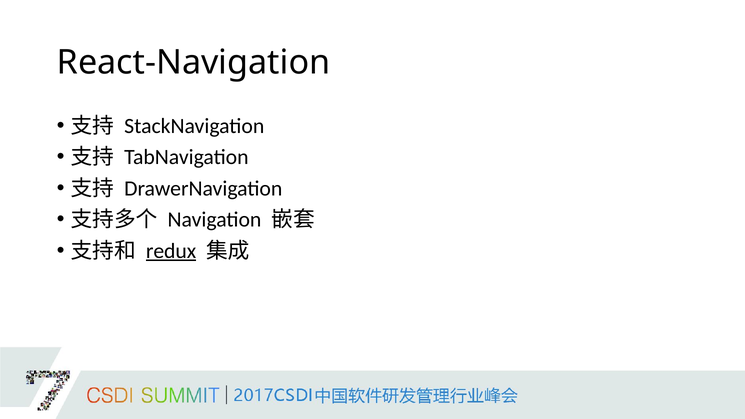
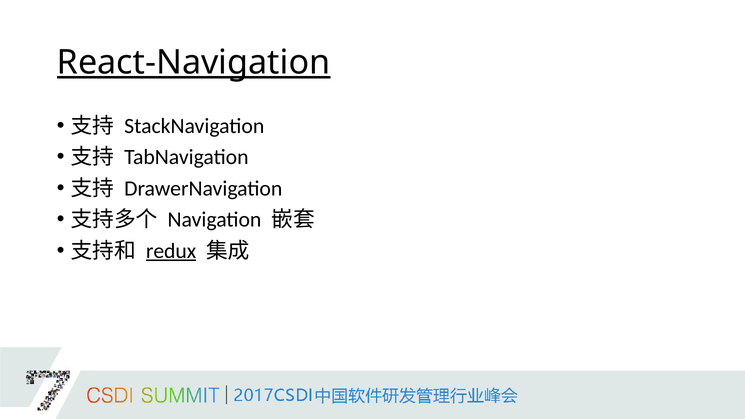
React-Navigation underline: none -> present
